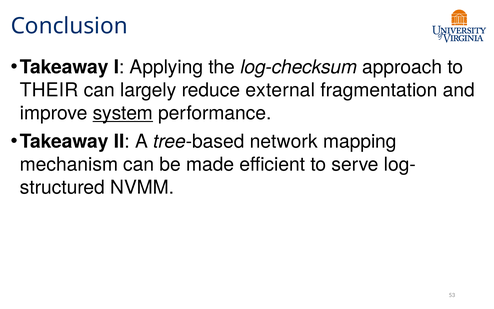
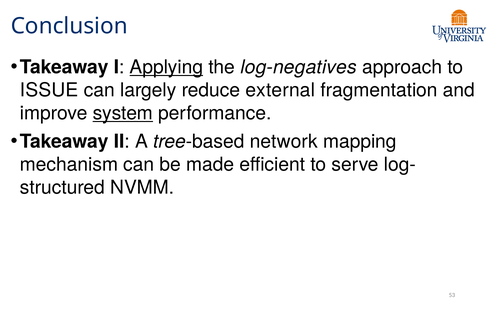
Applying underline: none -> present
log-checksum: log-checksum -> log-negatives
THEIR: THEIR -> ISSUE
